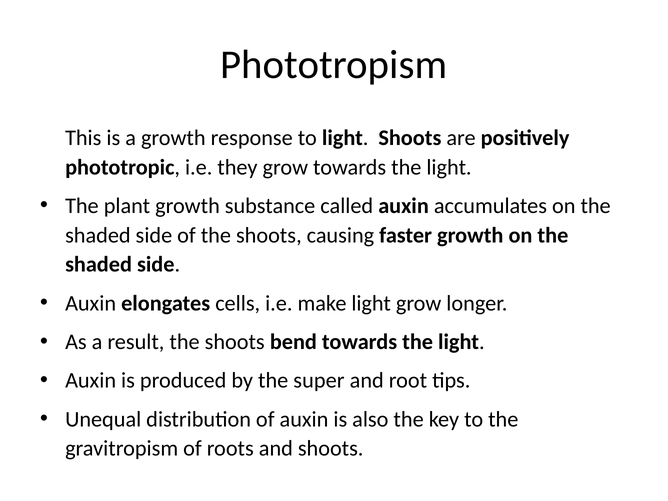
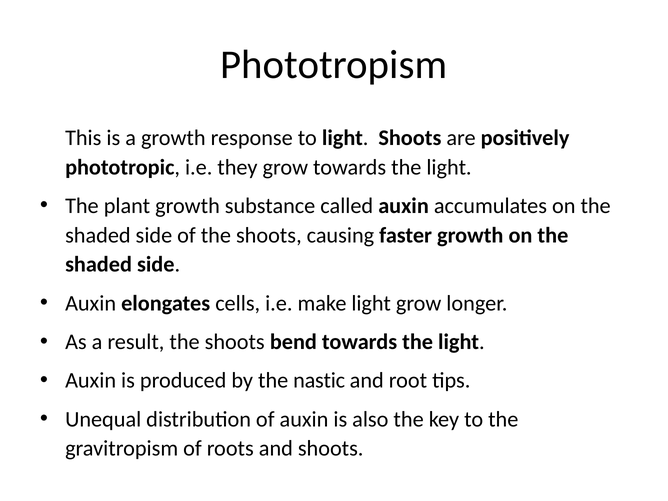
super: super -> nastic
